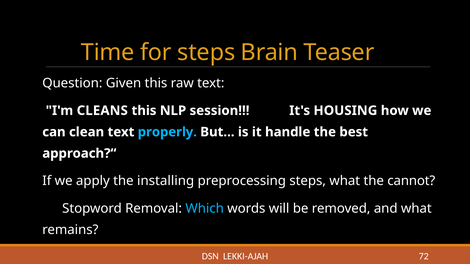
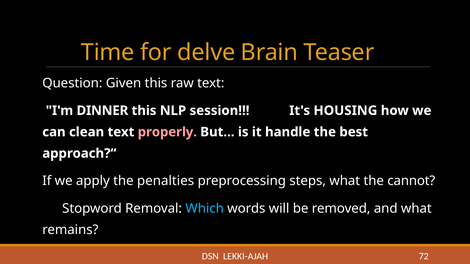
for steps: steps -> delve
CLEANS: CLEANS -> DINNER
properly colour: light blue -> pink
installing: installing -> penalties
